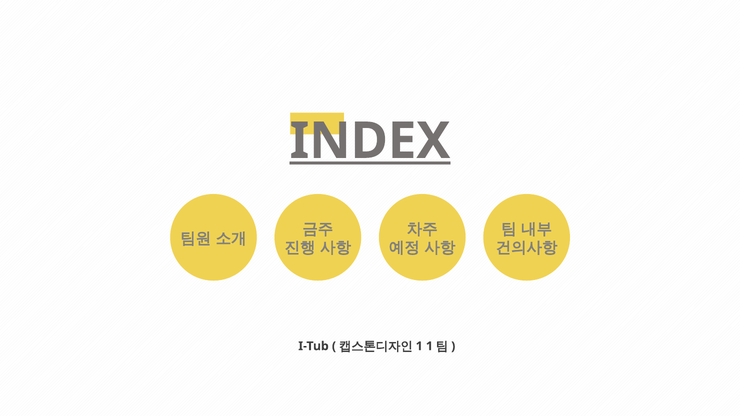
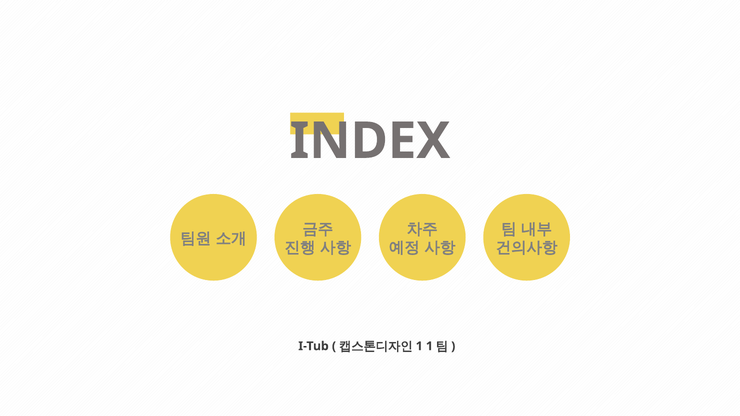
INDEX underline: present -> none
